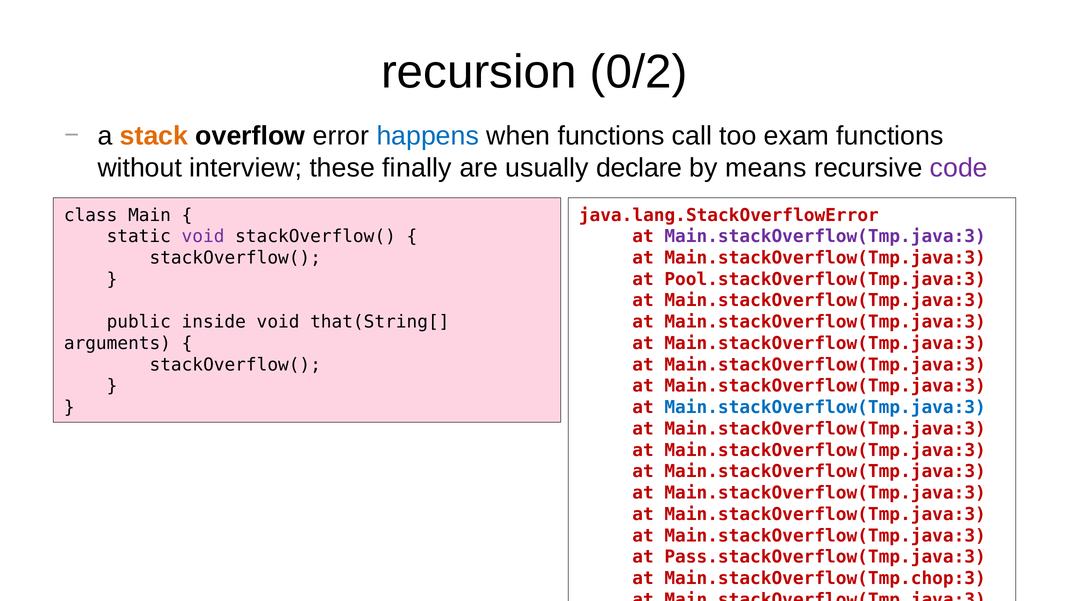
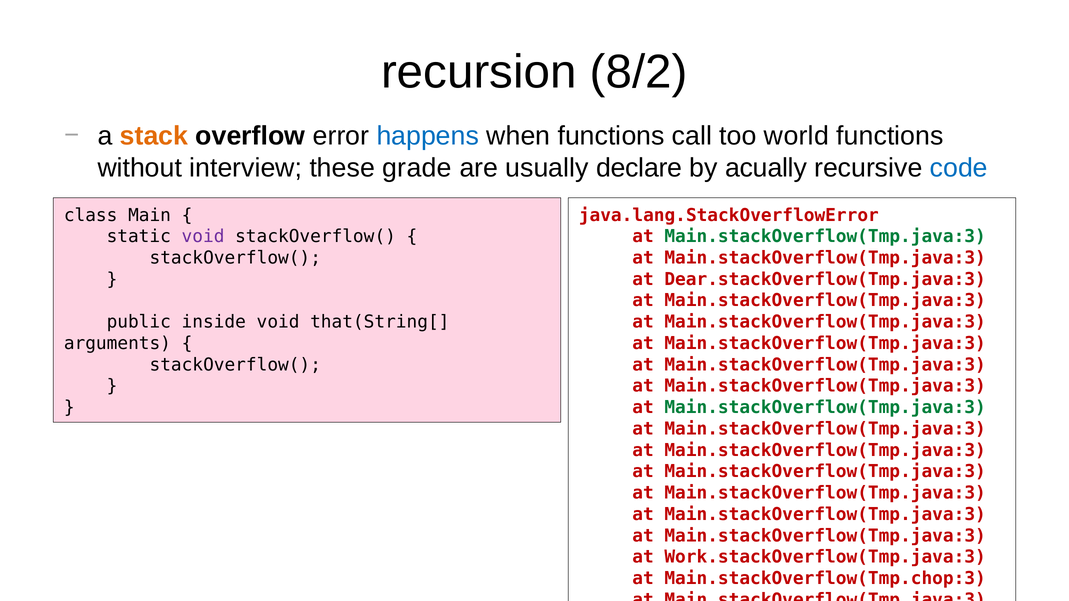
0/2: 0/2 -> 8/2
exam: exam -> world
finally: finally -> grade
means: means -> acually
code colour: purple -> blue
Main.stackOverflow(Tmp.java:3 at (825, 237) colour: purple -> green
Pool.stackOverflow(Tmp.java:3: Pool.stackOverflow(Tmp.java:3 -> Dear.stackOverflow(Tmp.java:3
Main.stackOverflow(Tmp.java:3 at (825, 408) colour: blue -> green
Pass.stackOverflow(Tmp.java:3: Pass.stackOverflow(Tmp.java:3 -> Work.stackOverflow(Tmp.java:3
